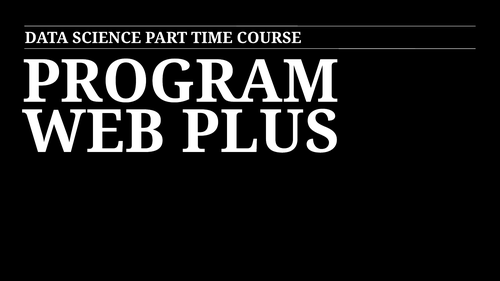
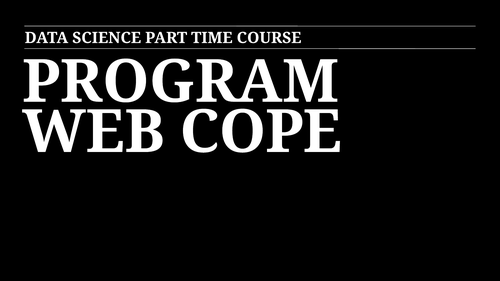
PLUS: PLUS -> COPE
